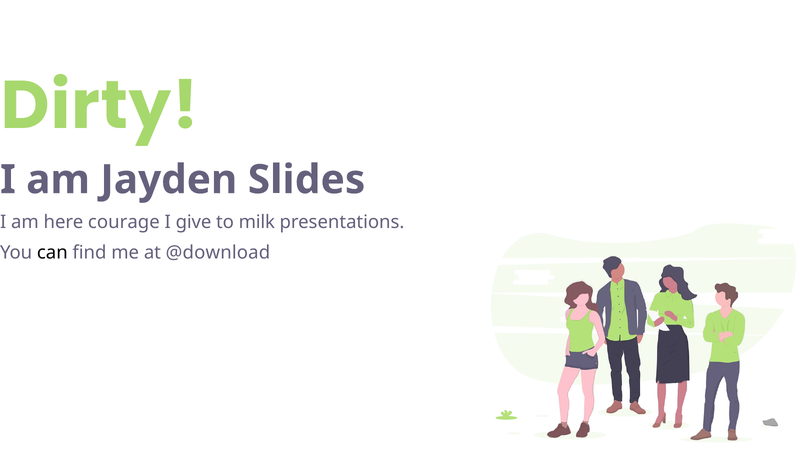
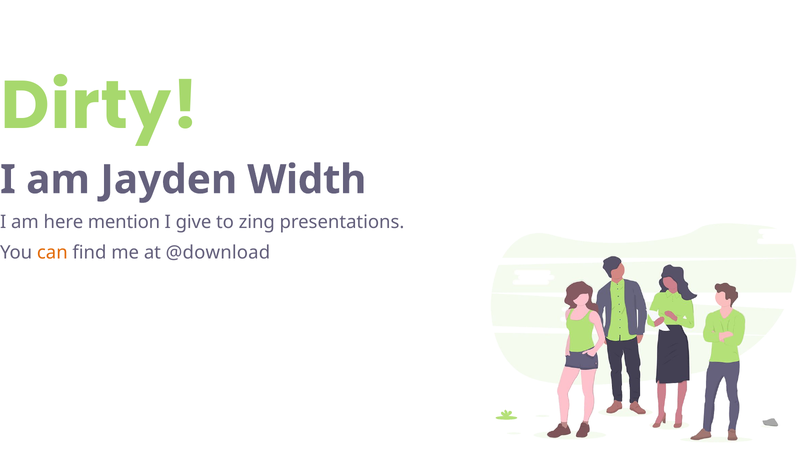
Slides: Slides -> Width
courage: courage -> mention
milk: milk -> zing
can colour: black -> orange
